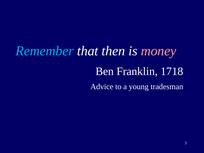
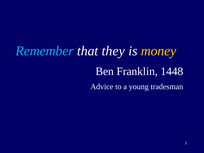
then: then -> they
money colour: pink -> yellow
1718: 1718 -> 1448
